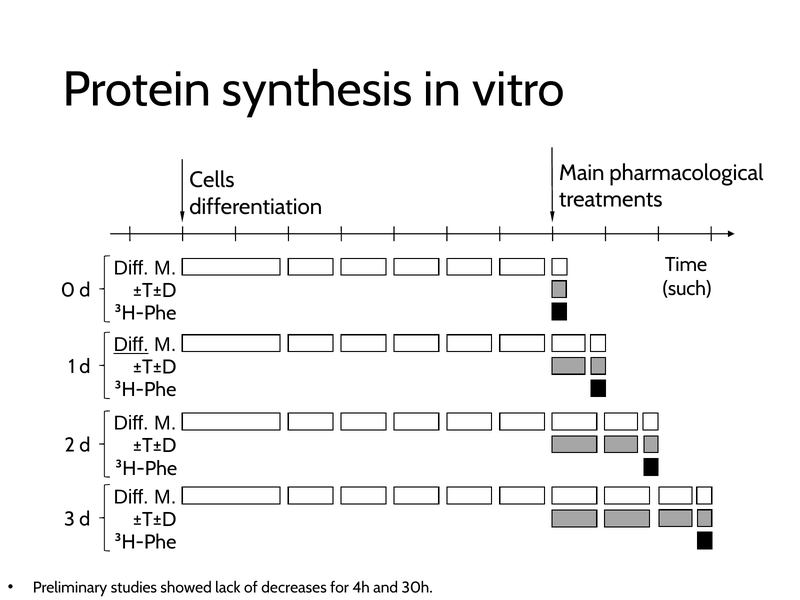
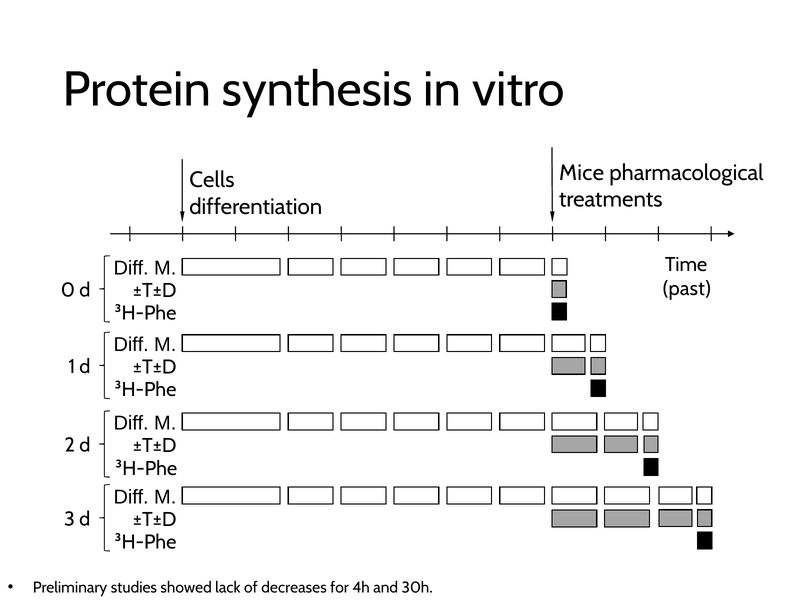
Main: Main -> Mice
such: such -> past
Diff at (131, 345) underline: present -> none
